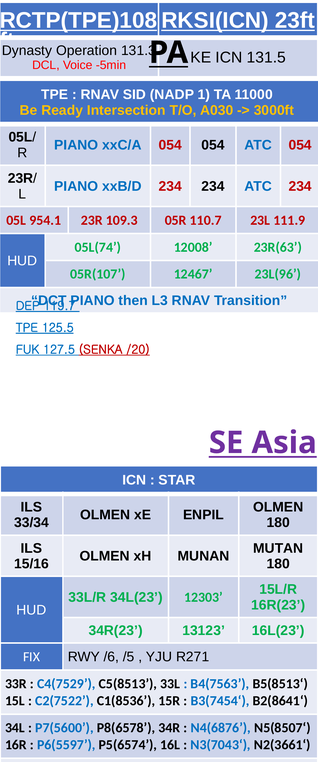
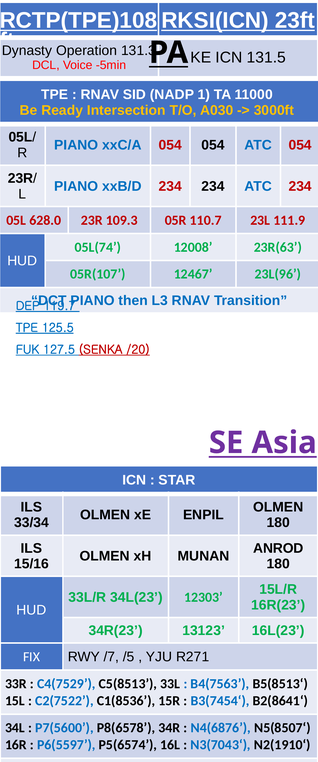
954.1: 954.1 -> 628.0
MUTAN: MUTAN -> ANROD
/6: /6 -> /7
N2(3661‘: N2(3661‘ -> N2(1910‘
